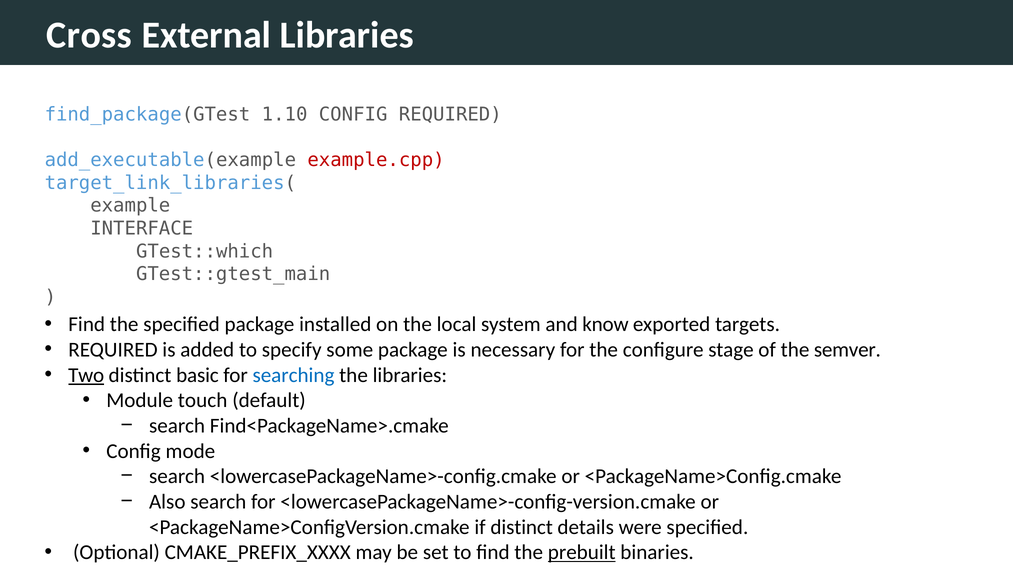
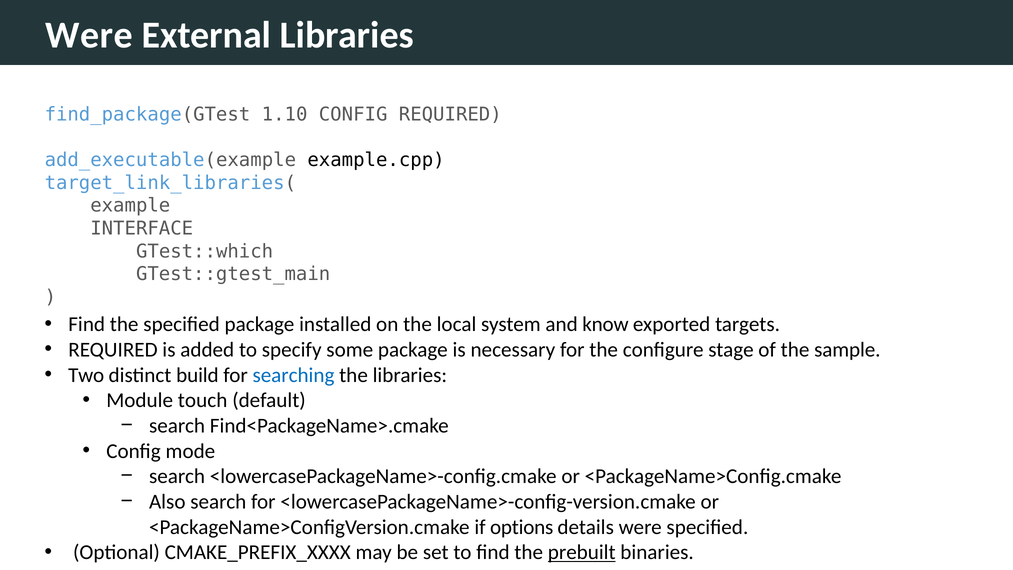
Cross at (89, 35): Cross -> Were
example.cpp colour: red -> black
semver: semver -> sample
Two underline: present -> none
basic: basic -> build
if distinct: distinct -> options
